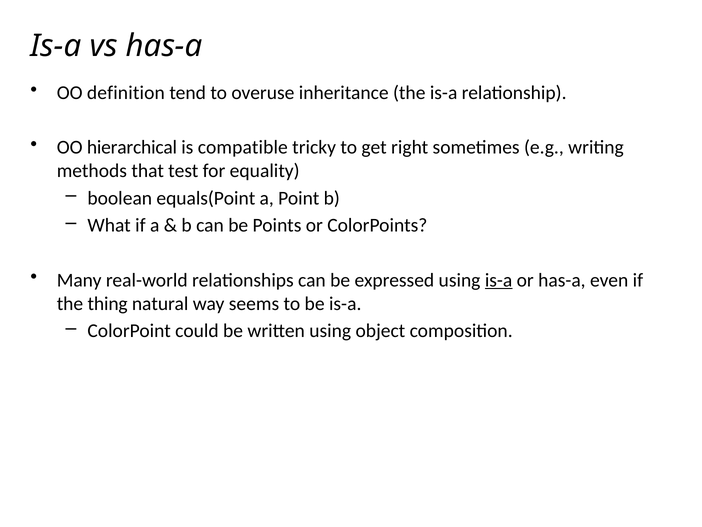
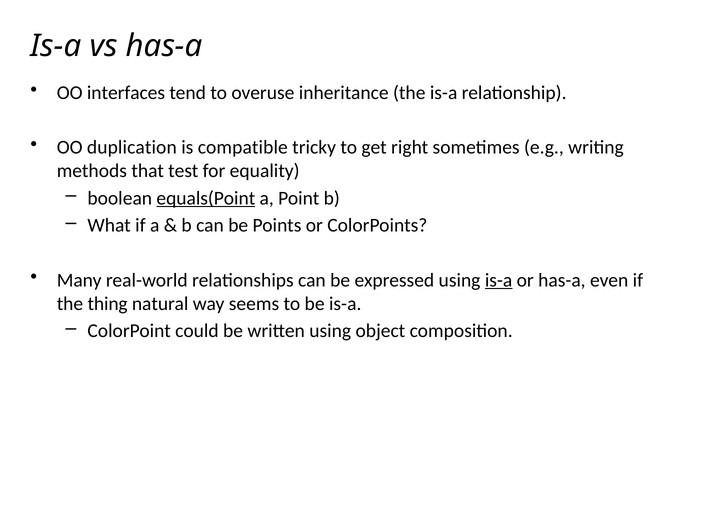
definition: definition -> interfaces
hierarchical: hierarchical -> duplication
equals(Point underline: none -> present
